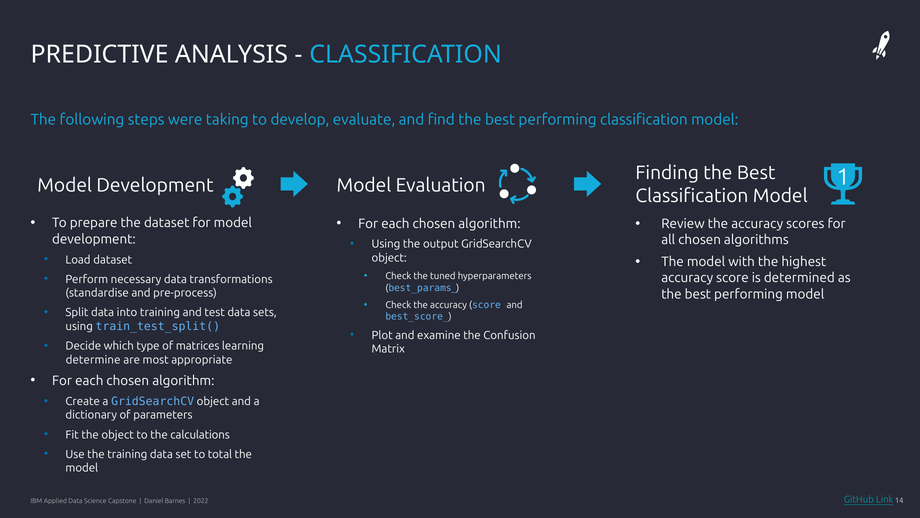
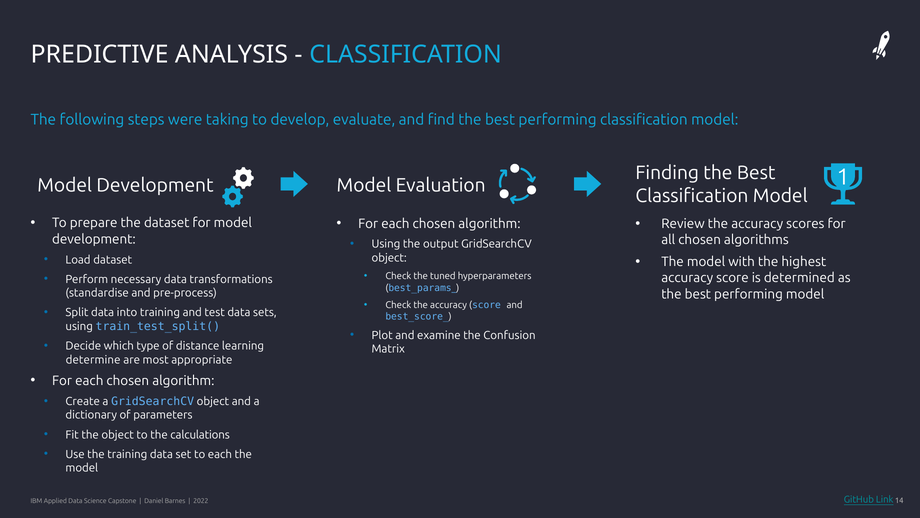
matrices: matrices -> distance
to total: total -> each
